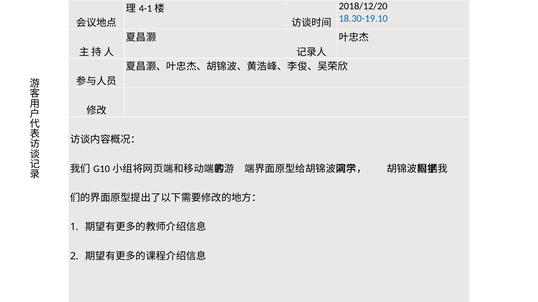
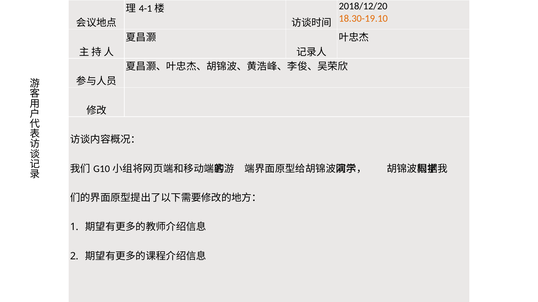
18.30-19.10 colour: blue -> orange
